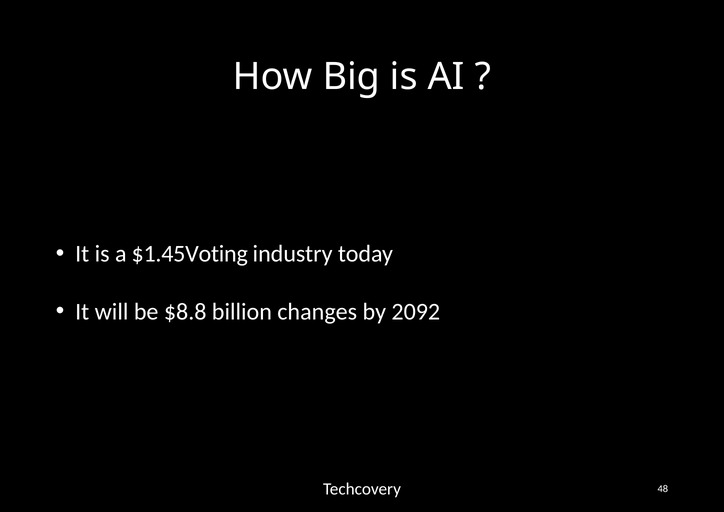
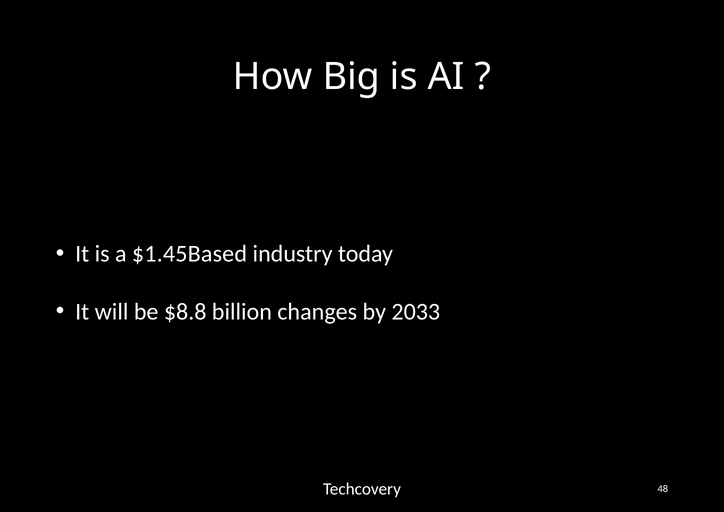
$1.45Voting: $1.45Voting -> $1.45Based
2092: 2092 -> 2033
